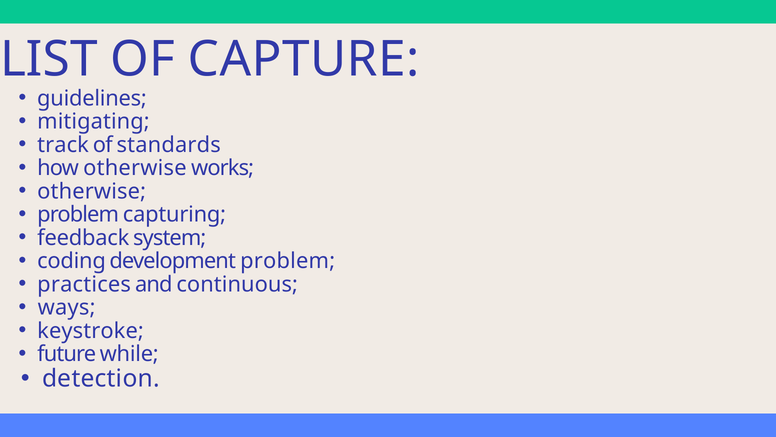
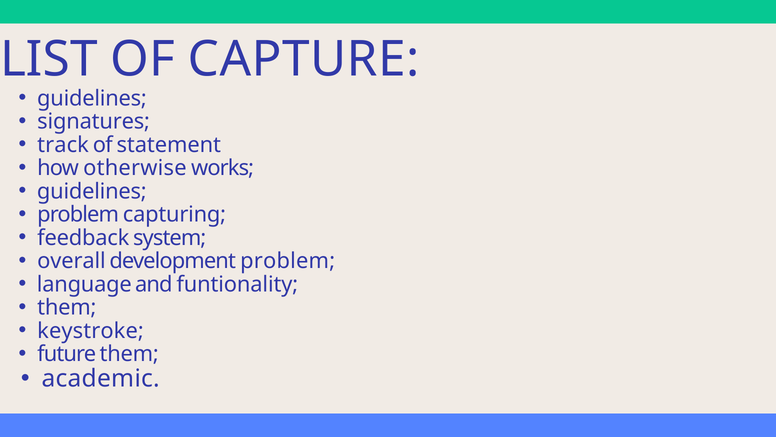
mitigating: mitigating -> signatures
standards: standards -> statement
otherwise at (92, 191): otherwise -> guidelines
coding: coding -> overall
practices: practices -> language
continuous: continuous -> funtionality
ways at (67, 307): ways -> them
future while: while -> them
detection: detection -> academic
